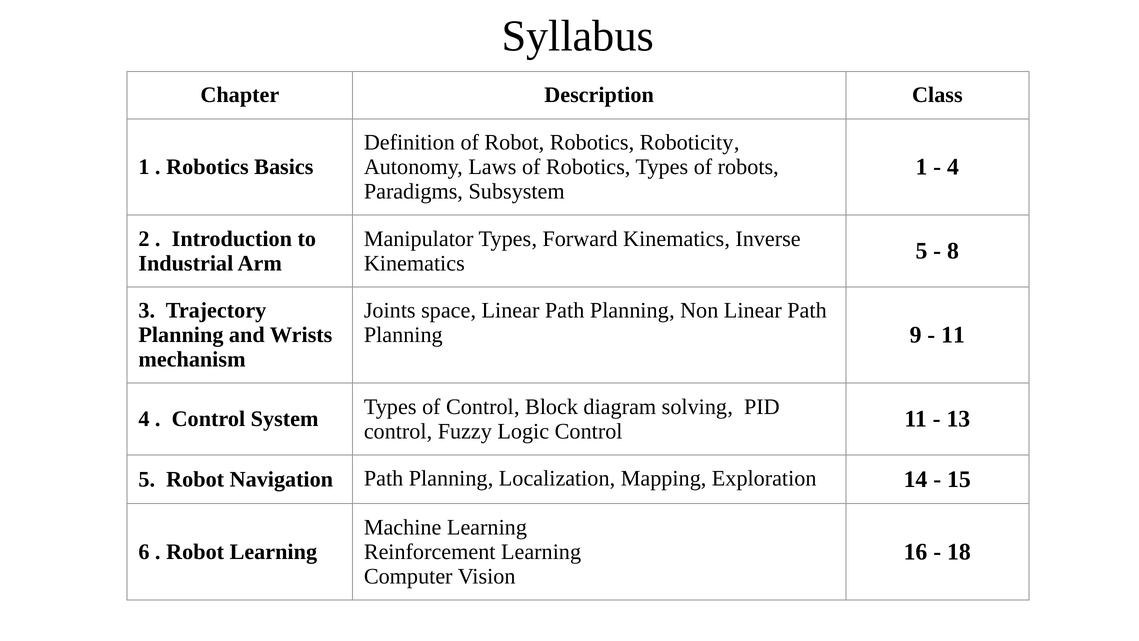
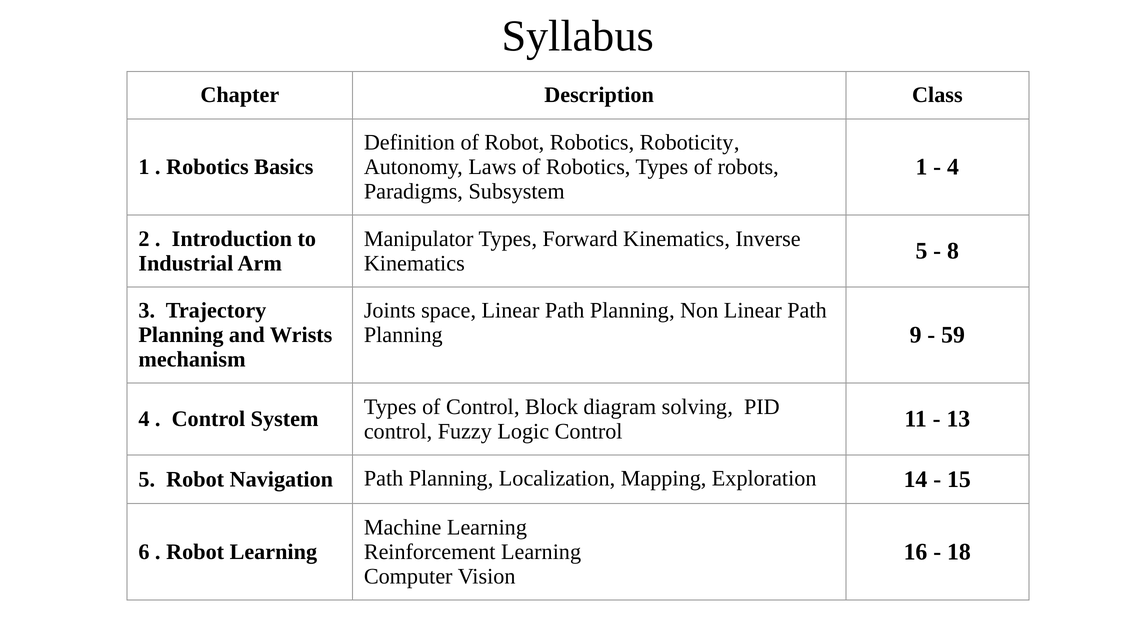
11 at (953, 335): 11 -> 59
